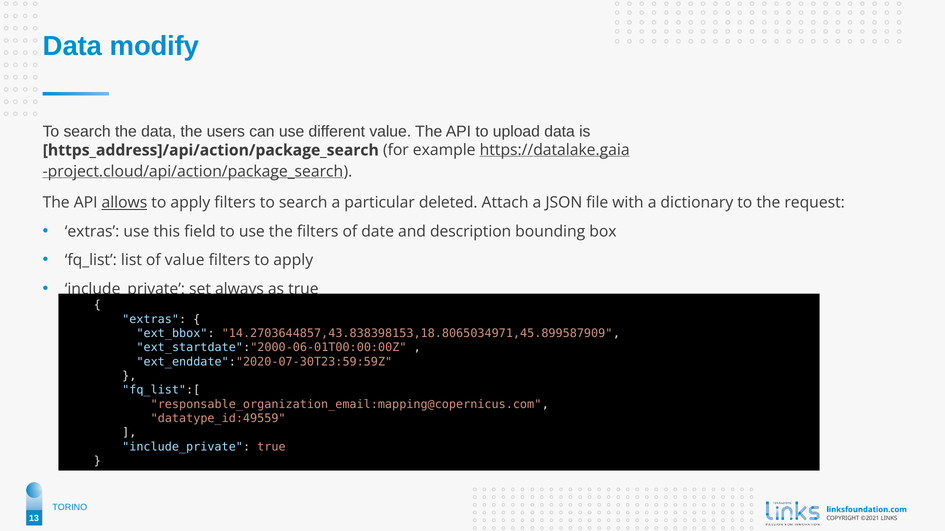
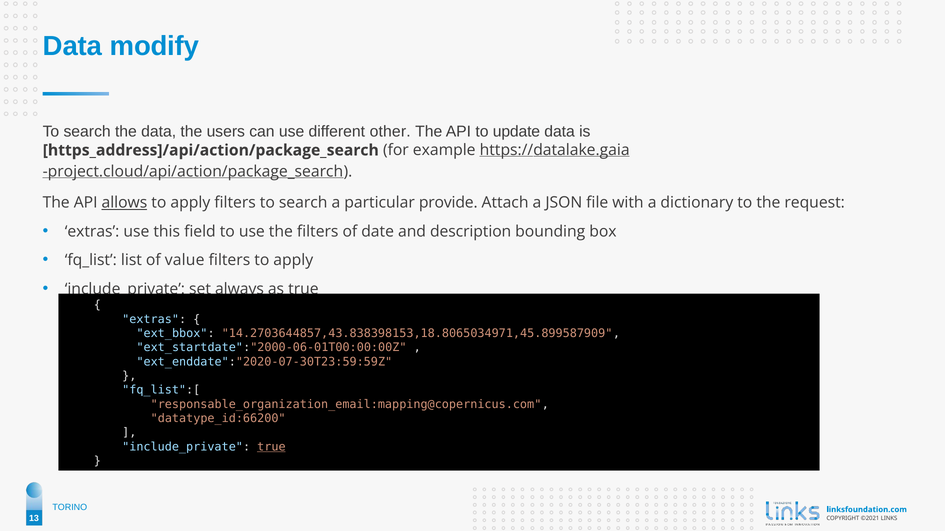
different value: value -> other
upload: upload -> update
deleted: deleted -> provide
datatype_id:49559: datatype_id:49559 -> datatype_id:66200
true at (271, 447) underline: none -> present
